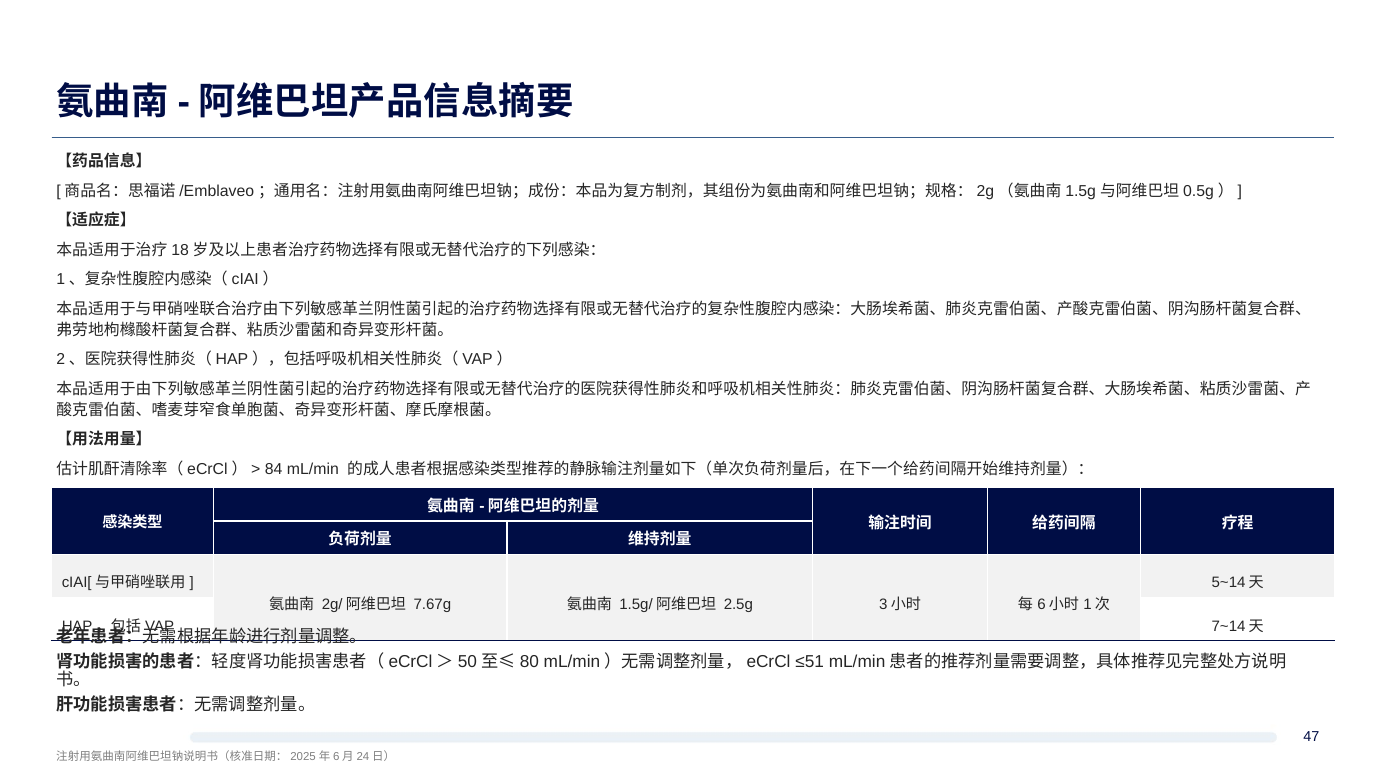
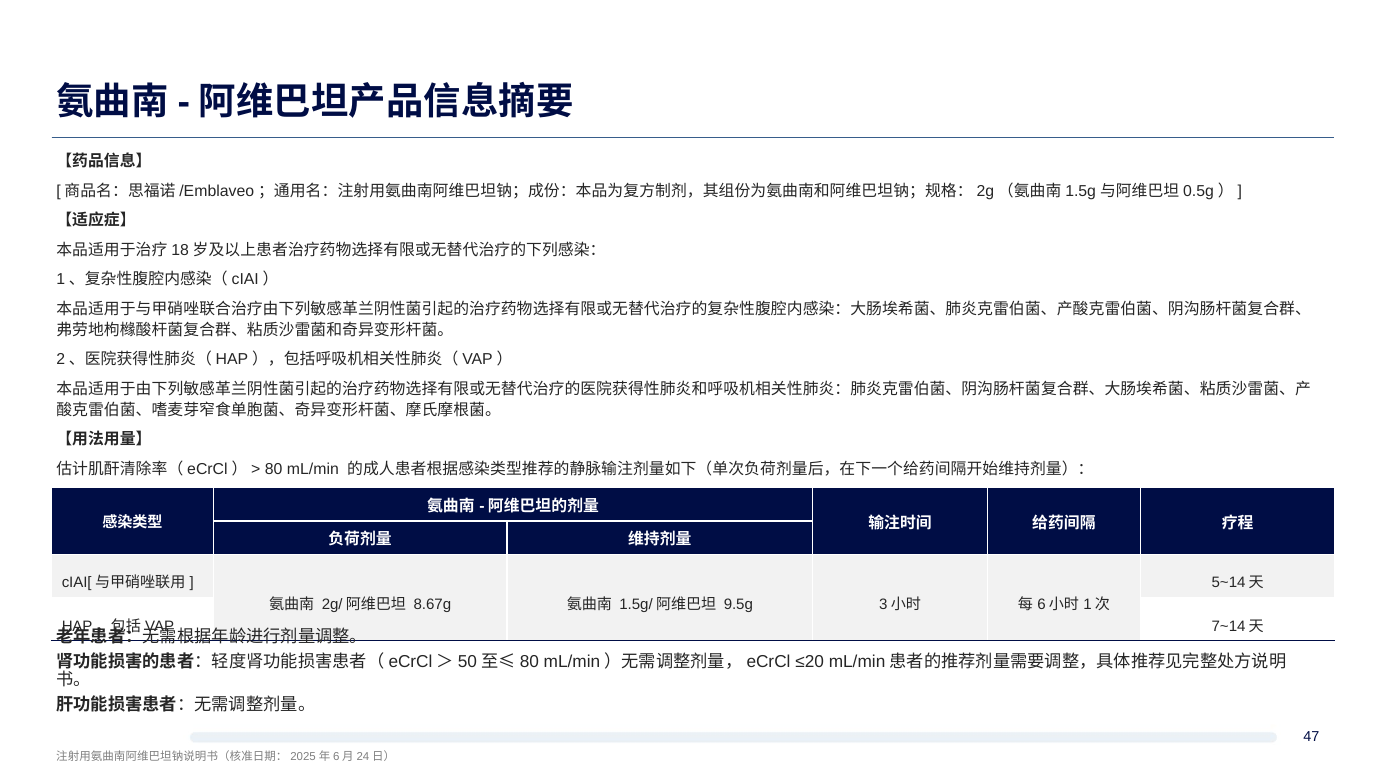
84: 84 -> 80
7.67g: 7.67g -> 8.67g
2.5g: 2.5g -> 9.5g
≤51: ≤51 -> ≤20
